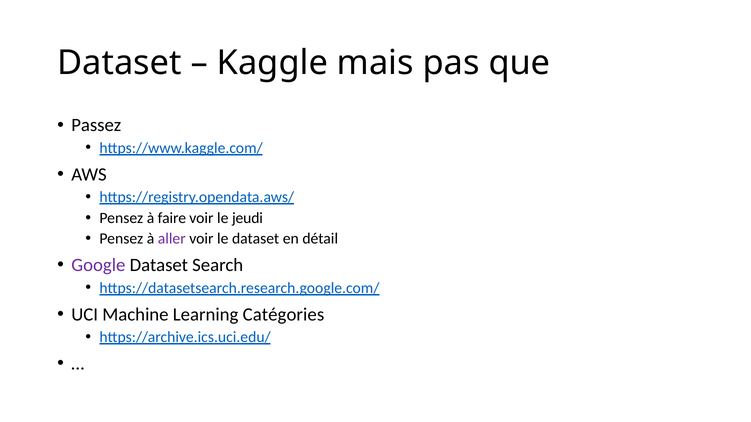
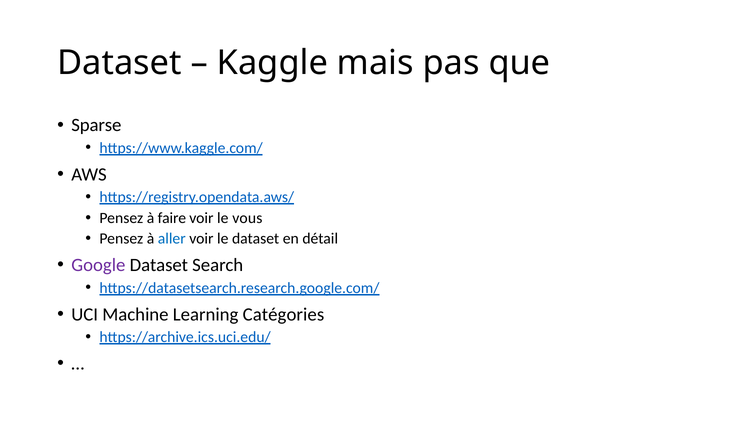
Passez: Passez -> Sparse
jeudi: jeudi -> vous
aller colour: purple -> blue
